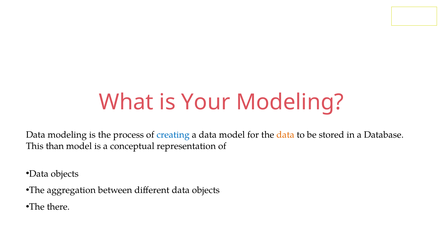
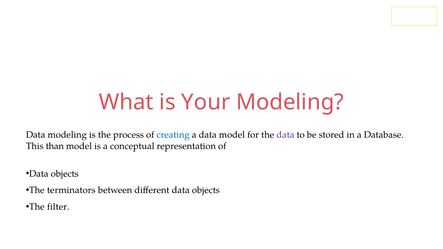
data at (285, 135) colour: orange -> purple
aggregation: aggregation -> terminators
there: there -> filter
